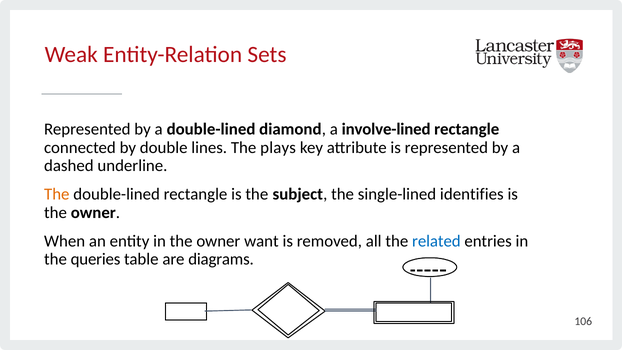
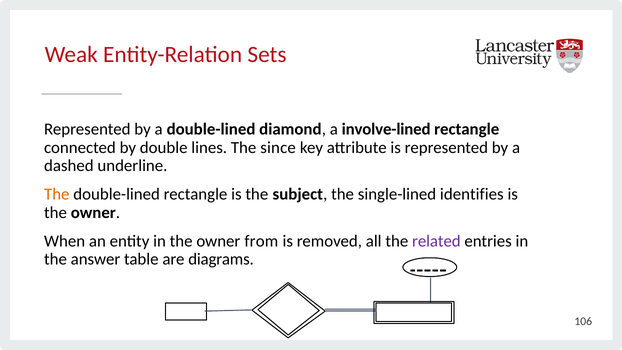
plays: plays -> since
want: want -> from
related colour: blue -> purple
queries: queries -> answer
